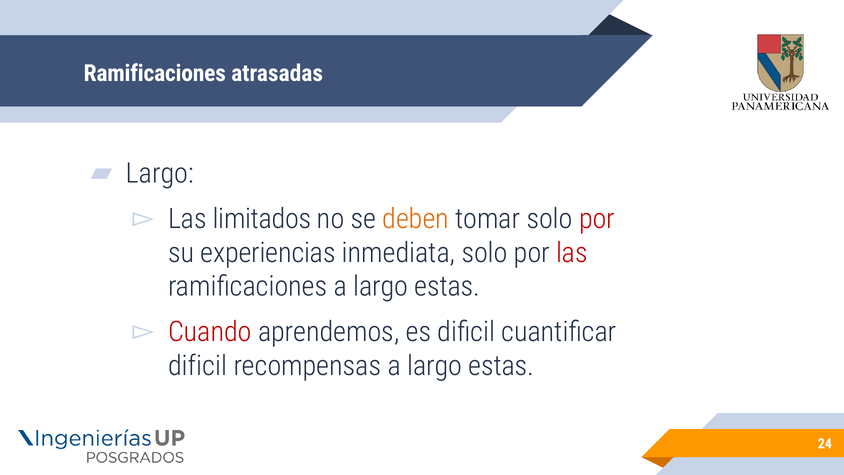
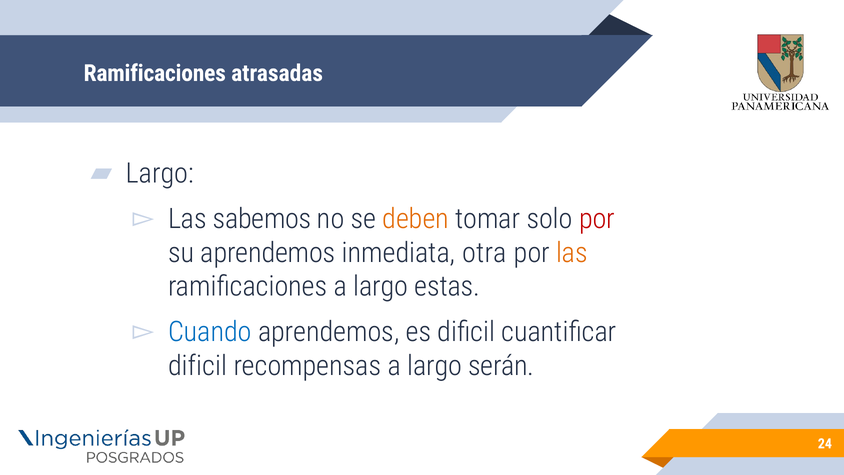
limitados: limitados -> sabemos
su experiencias: experiencias -> aprendemos
inmediata solo: solo -> otra
las at (572, 253) colour: red -> orange
Cuando colour: red -> blue
recompensas a largo estas: estas -> serán
